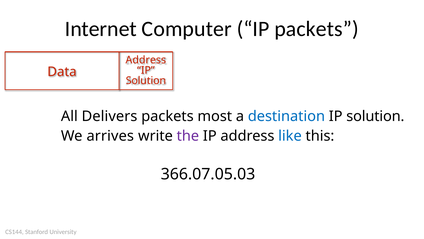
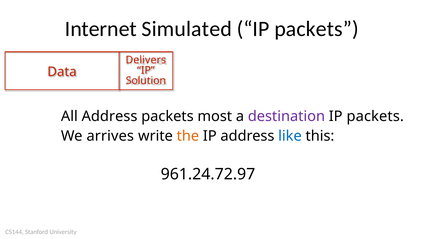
Computer: Computer -> Simulated
Address at (146, 60): Address -> Delivers
All Delivers: Delivers -> Address
destination colour: blue -> purple
solution at (375, 116): solution -> packets
the colour: purple -> orange
366.07.05.03: 366.07.05.03 -> 961.24.72.97
